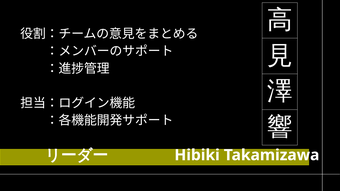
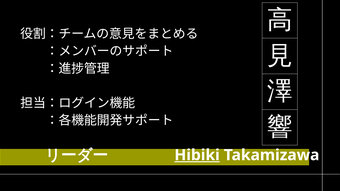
Hibiki underline: none -> present
